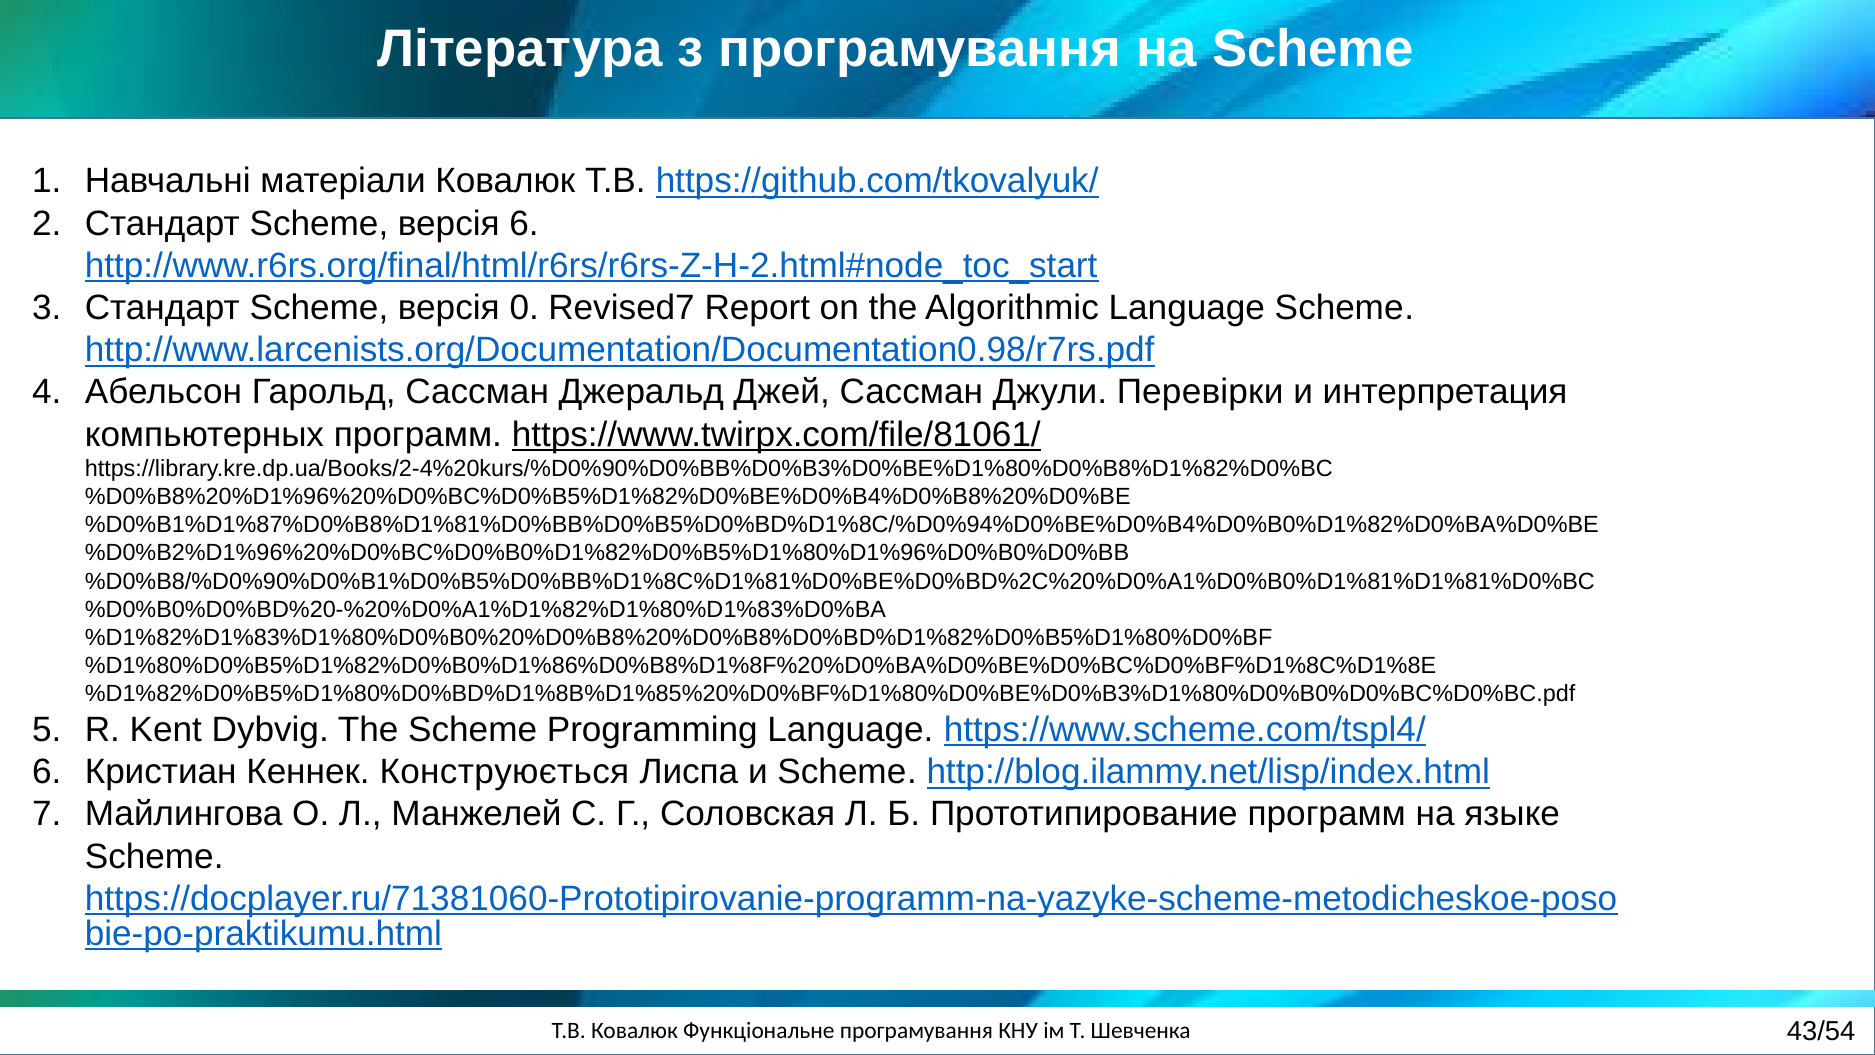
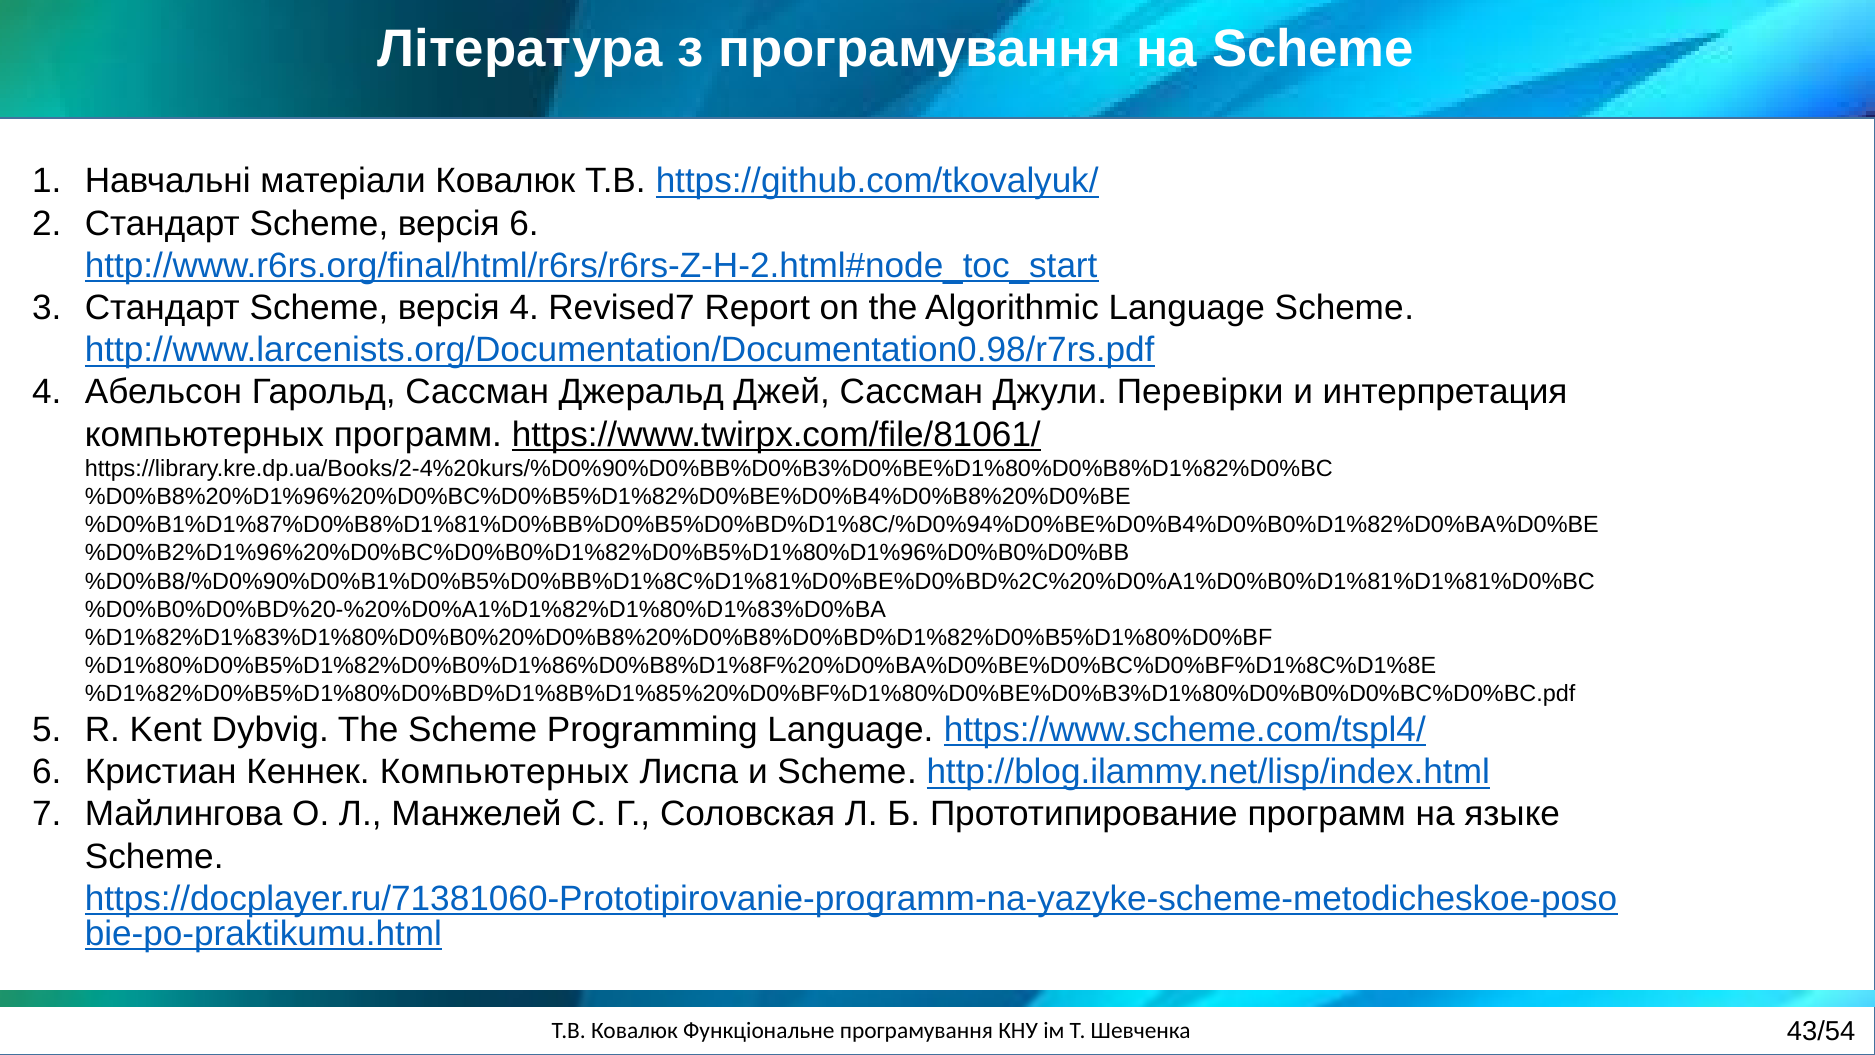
версія 0: 0 -> 4
Кеннек Конструюється: Конструюється -> Компьютерных
